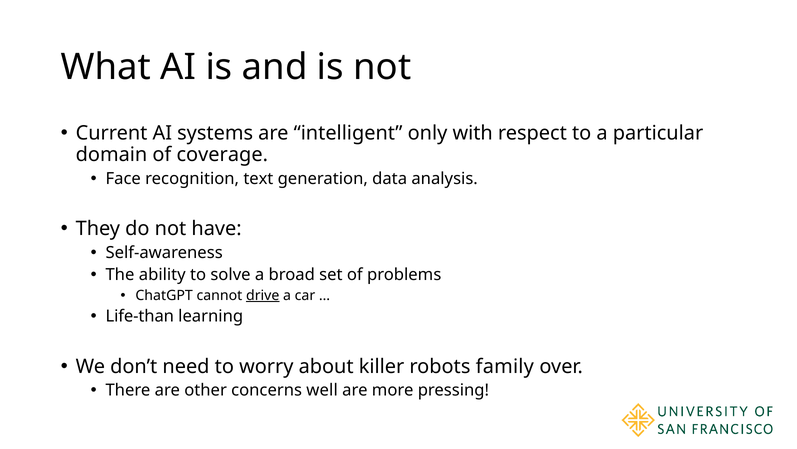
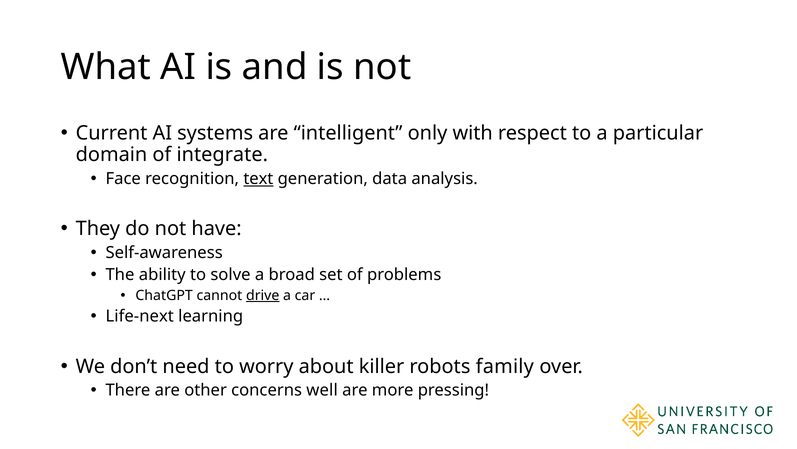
coverage: coverage -> integrate
text underline: none -> present
Life-than: Life-than -> Life-next
